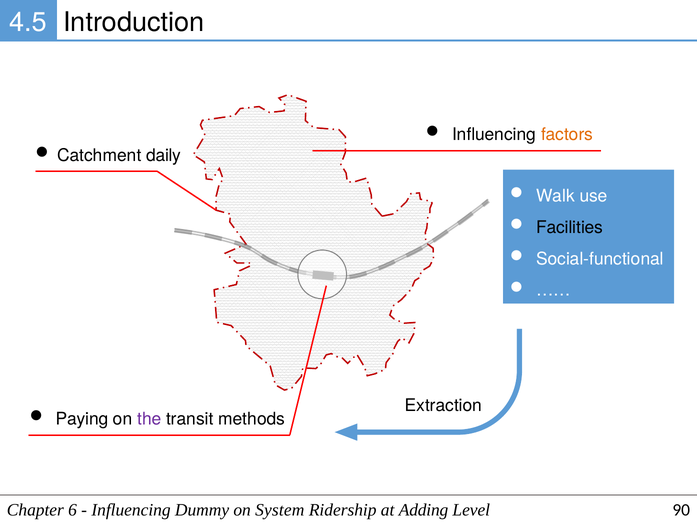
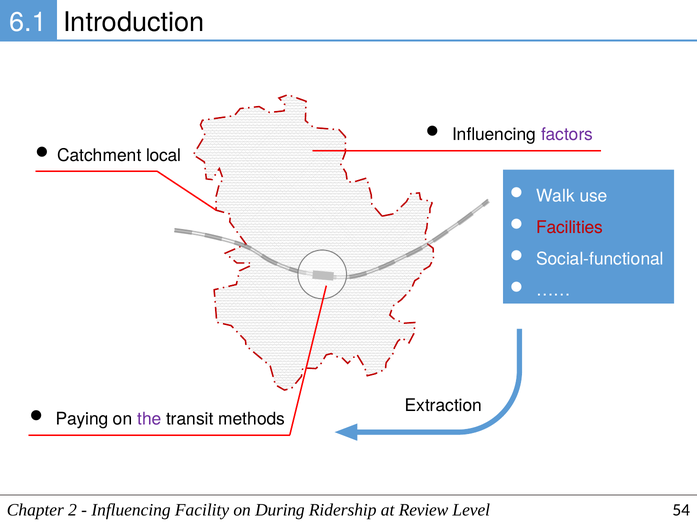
4.5: 4.5 -> 6.1
factors colour: orange -> purple
daily: daily -> local
Facilities colour: black -> red
6: 6 -> 2
Dummy: Dummy -> Facility
System: System -> During
Adding: Adding -> Review
90: 90 -> 54
